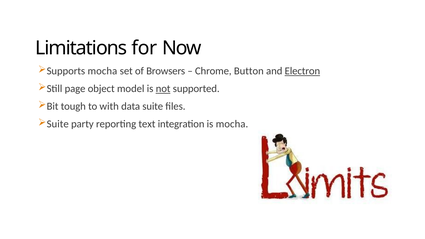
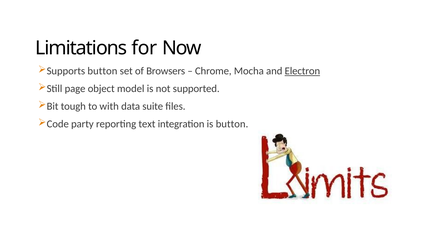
Supports mocha: mocha -> button
Button: Button -> Mocha
not underline: present -> none
Suite at (58, 124): Suite -> Code
is mocha: mocha -> button
